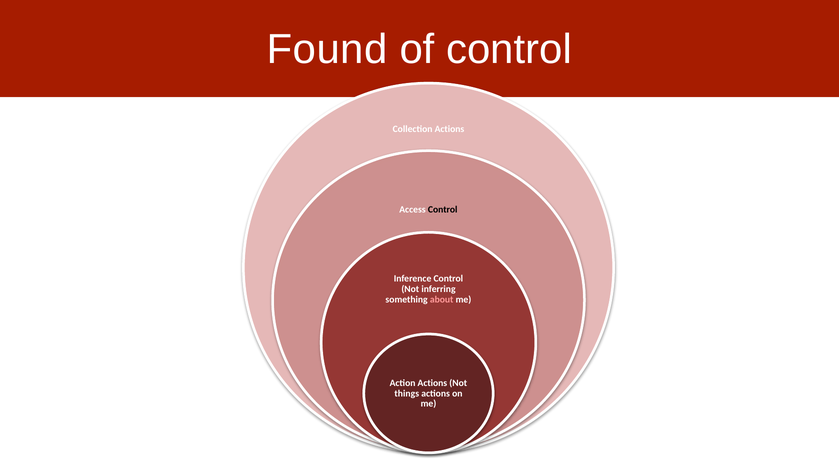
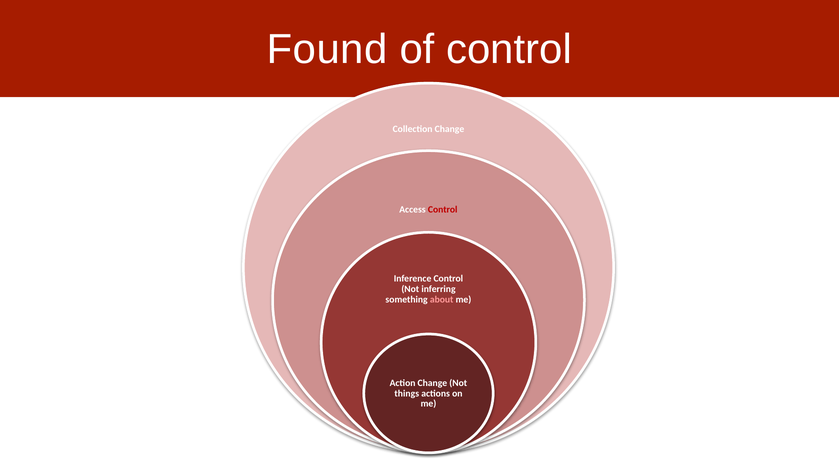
Collection Actions: Actions -> Change
Control at (443, 210) colour: black -> red
Action Actions: Actions -> Change
